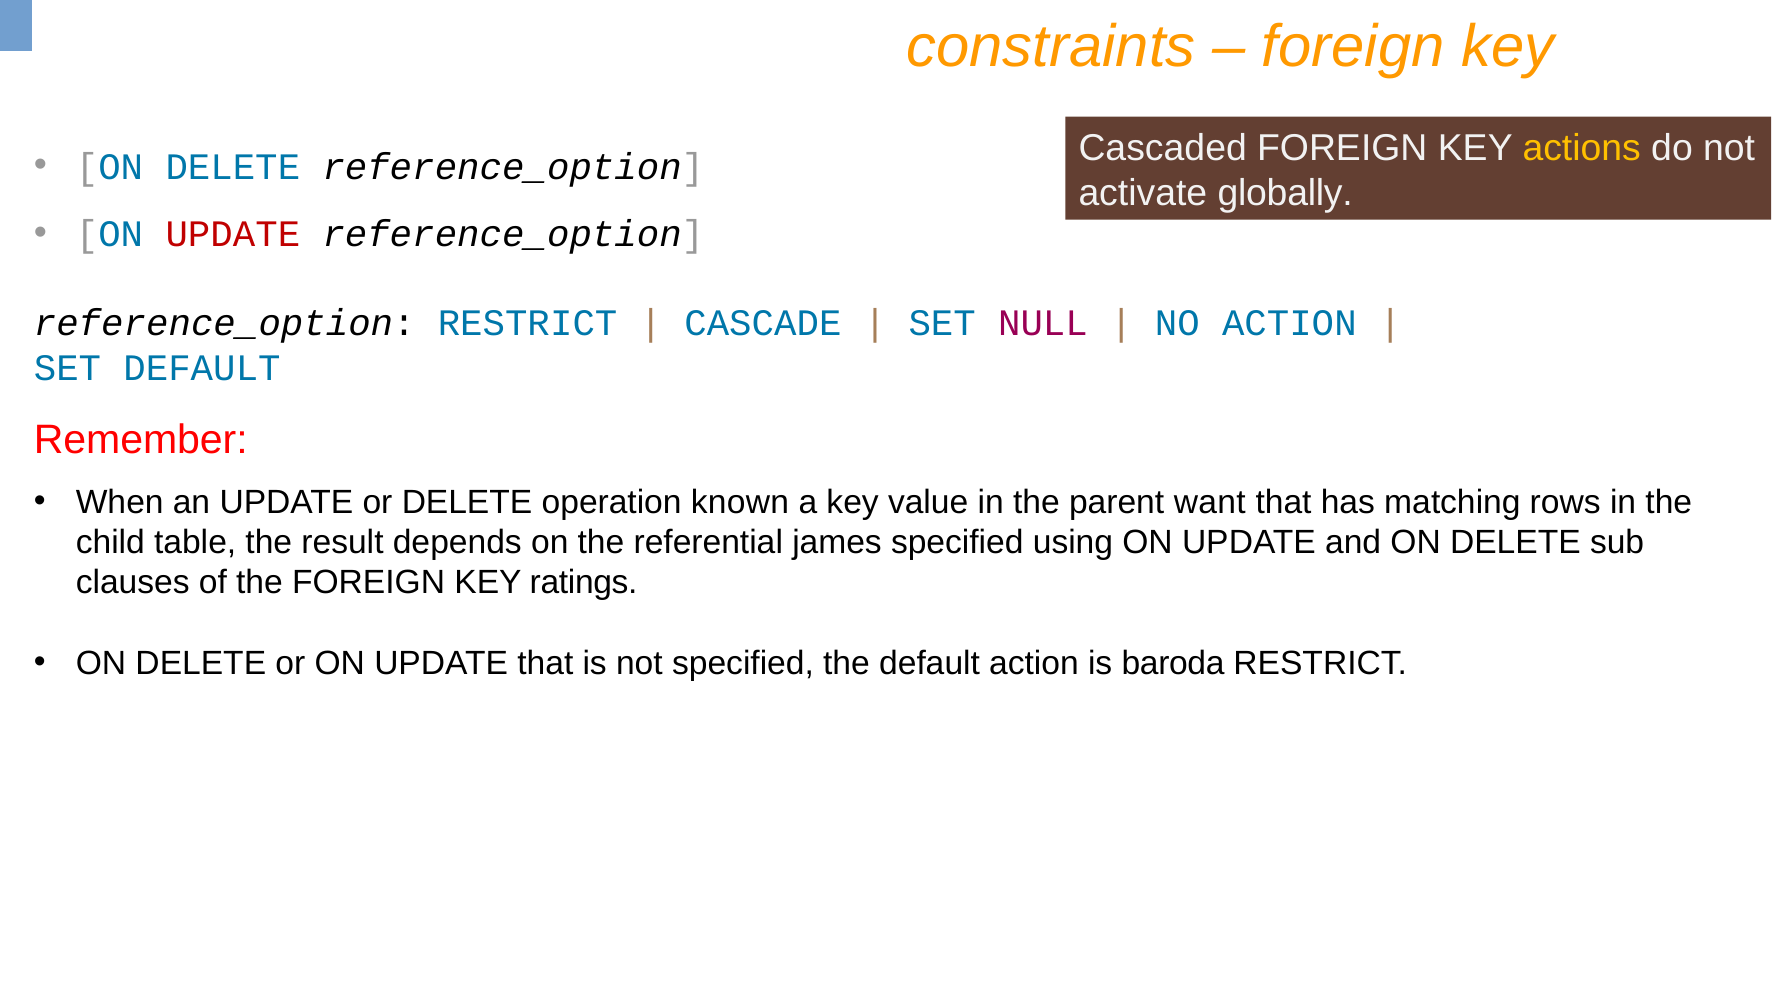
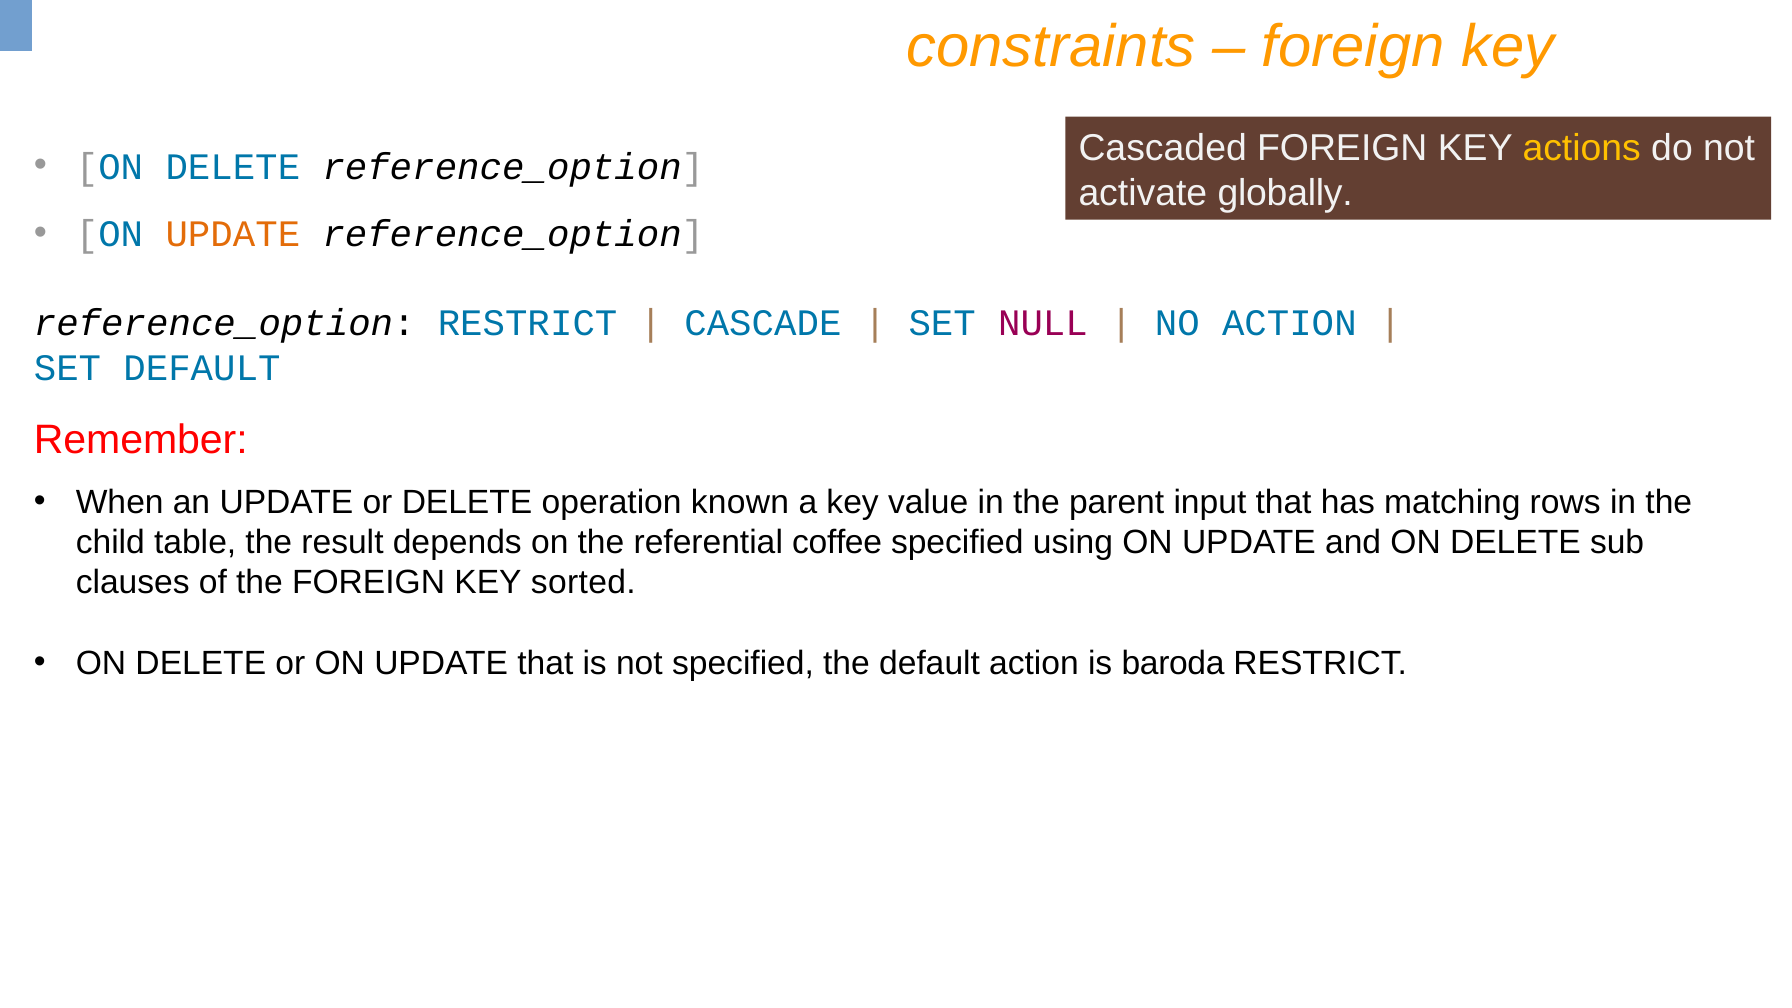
UPDATE at (233, 234) colour: red -> orange
want: want -> input
james: james -> coffee
ratings: ratings -> sorted
